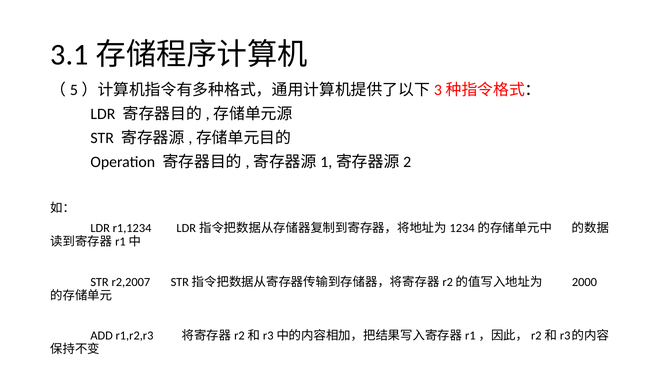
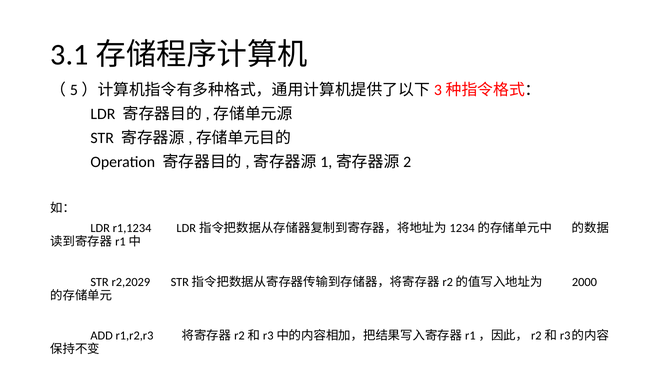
r2,2007: r2,2007 -> r2,2029
